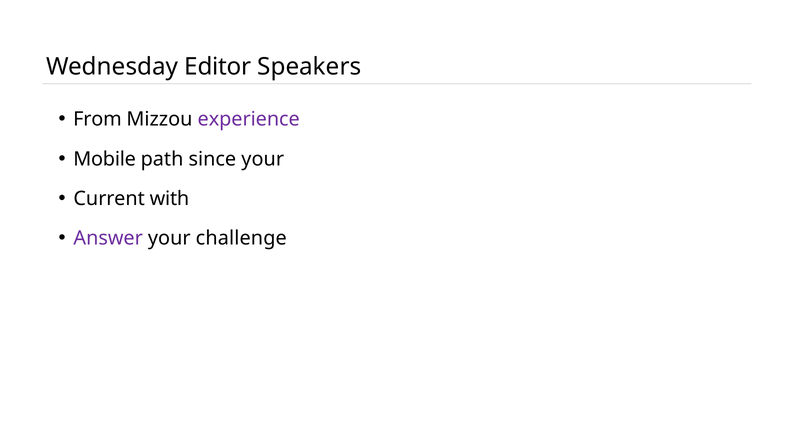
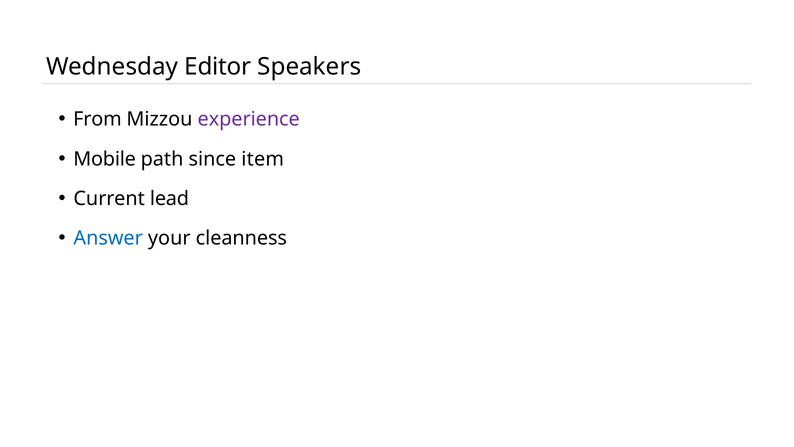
since your: your -> item
with: with -> lead
Answer colour: purple -> blue
challenge: challenge -> cleanness
